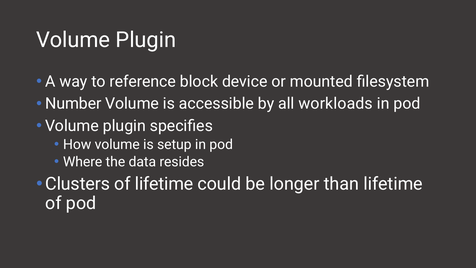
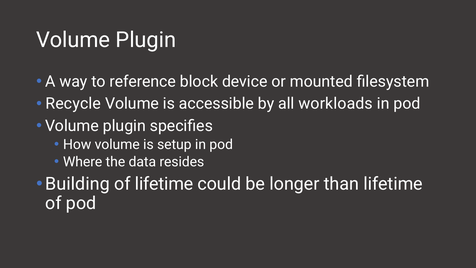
Number: Number -> Recycle
Clusters: Clusters -> Building
